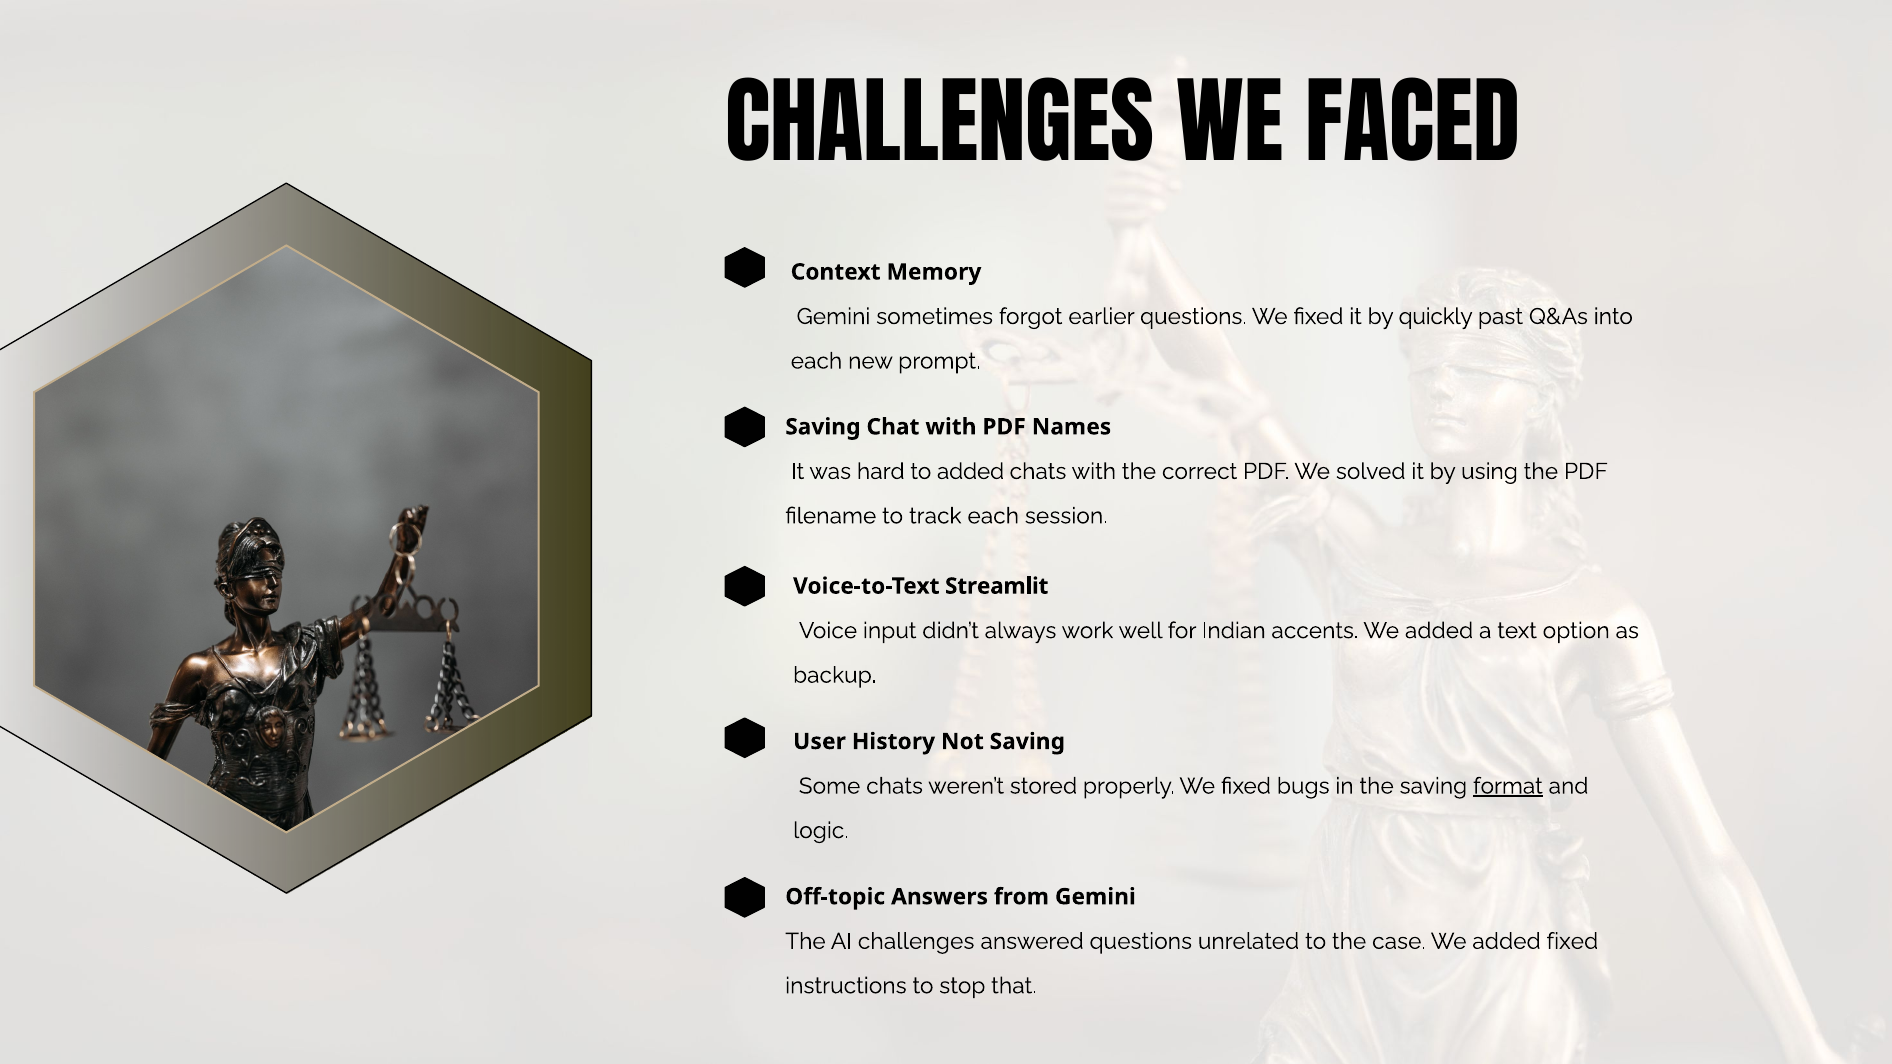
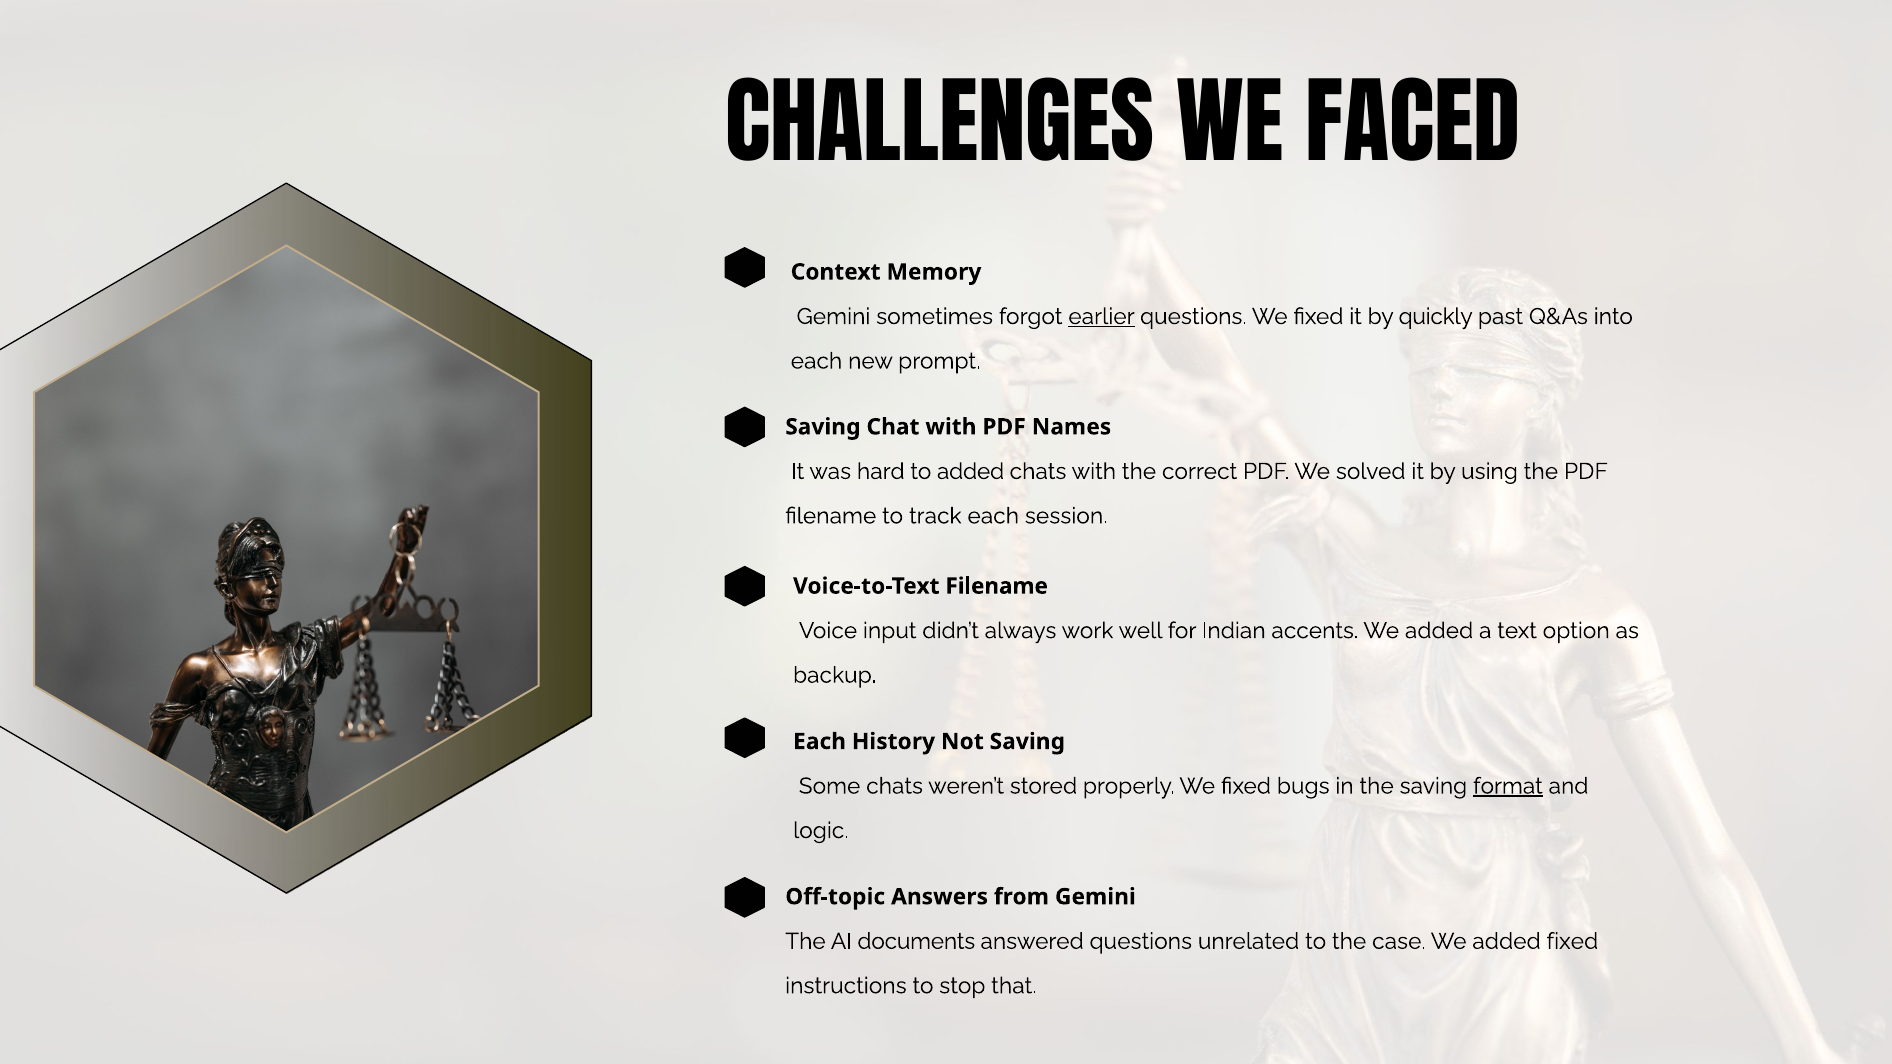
earlier underline: none -> present
Voice-to-Text Streamlit: Streamlit -> Filename
User at (819, 742): User -> Each
AI challenges: challenges -> documents
